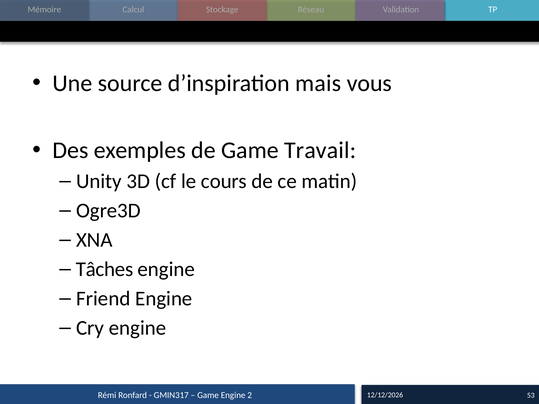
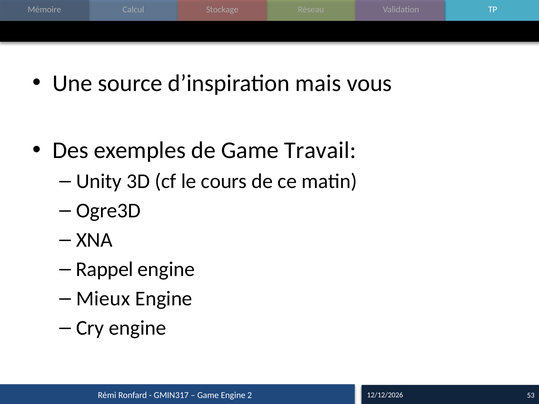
Tâches: Tâches -> Rappel
Friend: Friend -> Mieux
